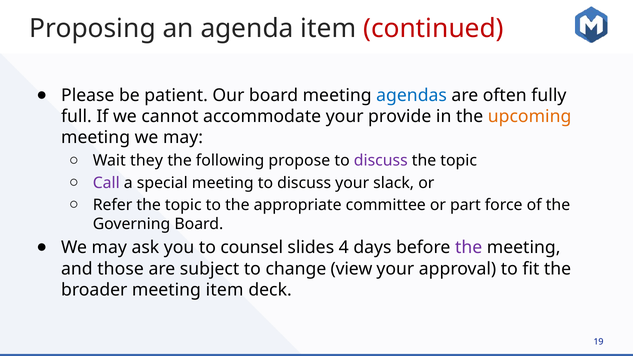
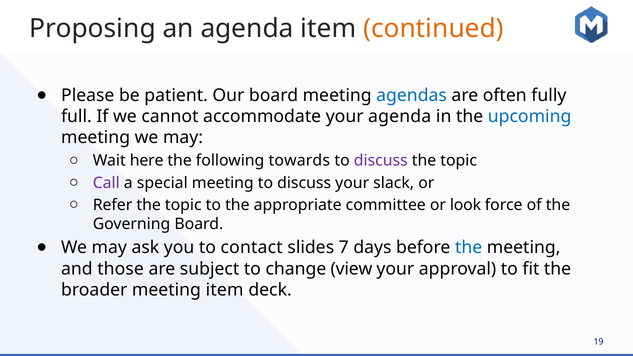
continued colour: red -> orange
your provide: provide -> agenda
upcoming colour: orange -> blue
they: they -> here
propose: propose -> towards
part: part -> look
counsel: counsel -> contact
4: 4 -> 7
the at (469, 248) colour: purple -> blue
